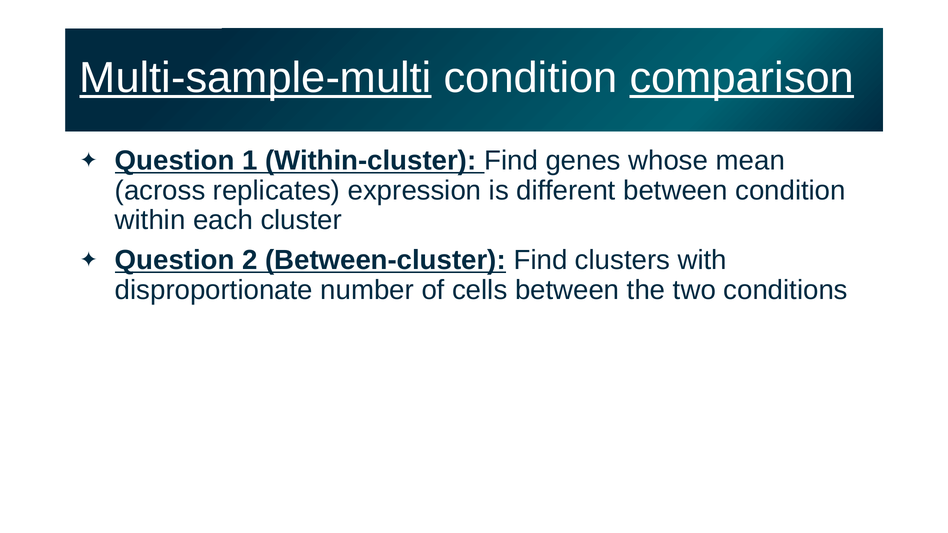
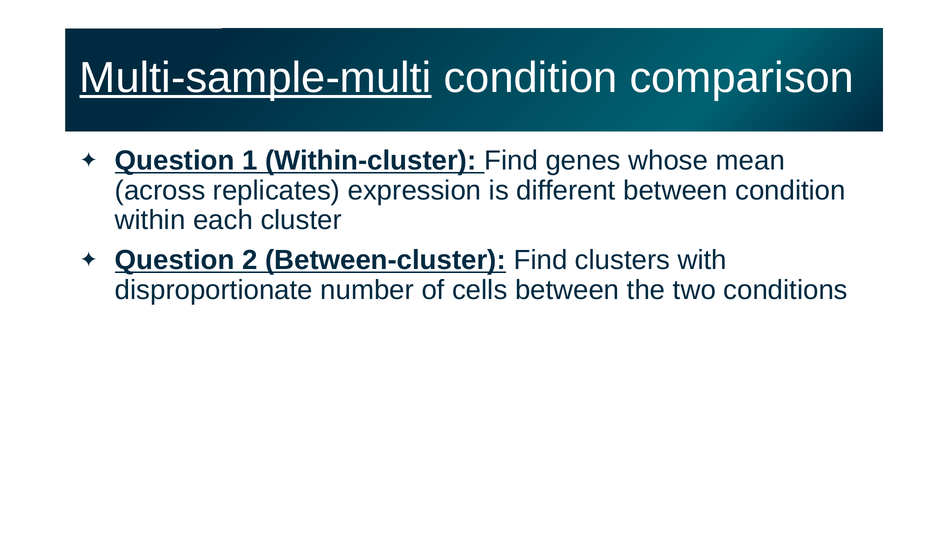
comparison underline: present -> none
